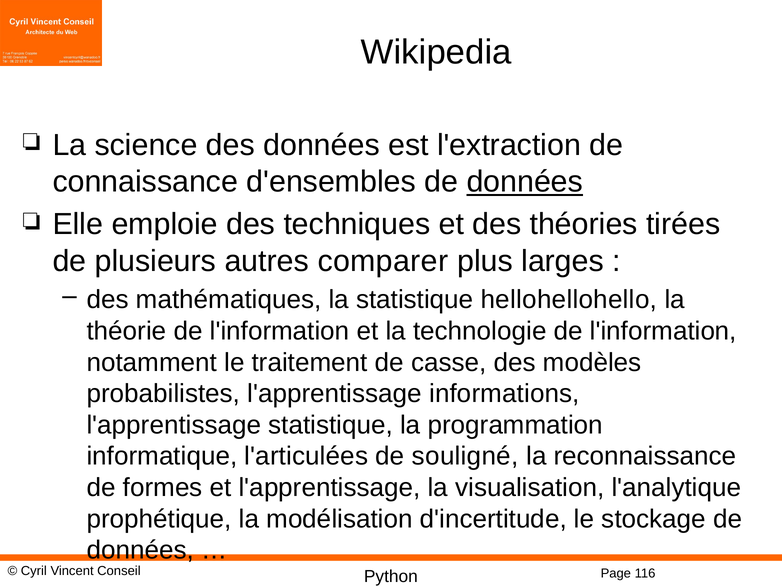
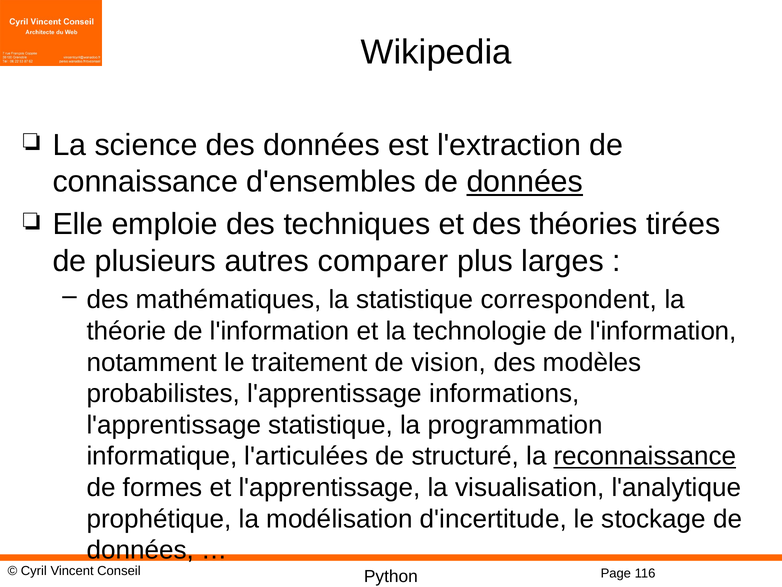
hellohellohello: hellohellohello -> correspondent
casse: casse -> vision
souligné: souligné -> structuré
reconnaissance underline: none -> present
